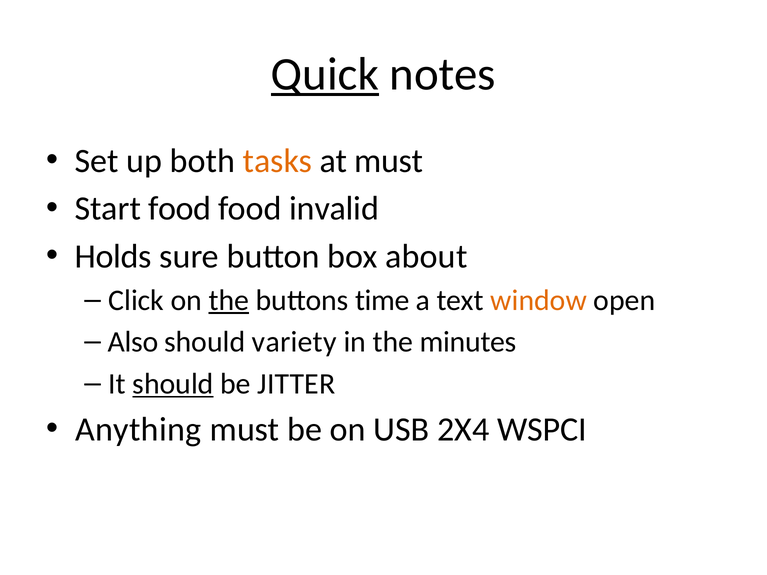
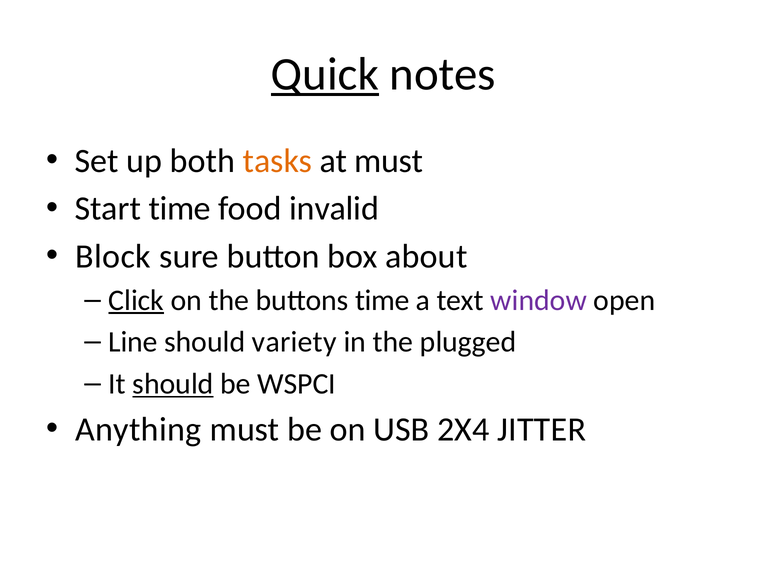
Start food: food -> time
Holds: Holds -> Block
Click underline: none -> present
the at (229, 300) underline: present -> none
window colour: orange -> purple
Also: Also -> Line
minutes: minutes -> plugged
JITTER: JITTER -> WSPCI
WSPCI: WSPCI -> JITTER
